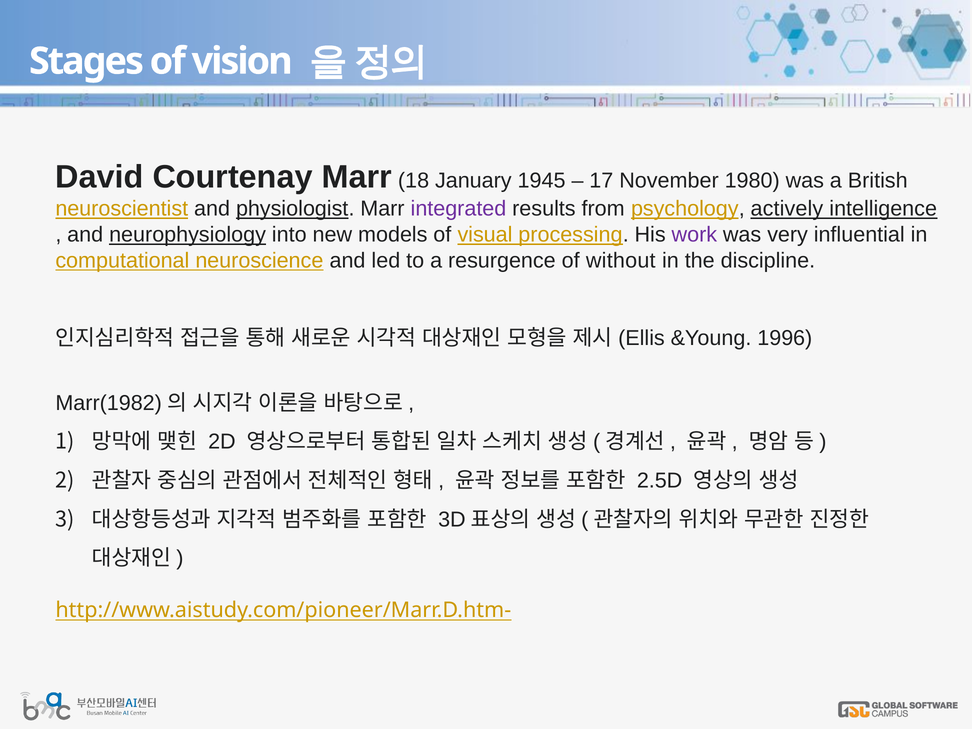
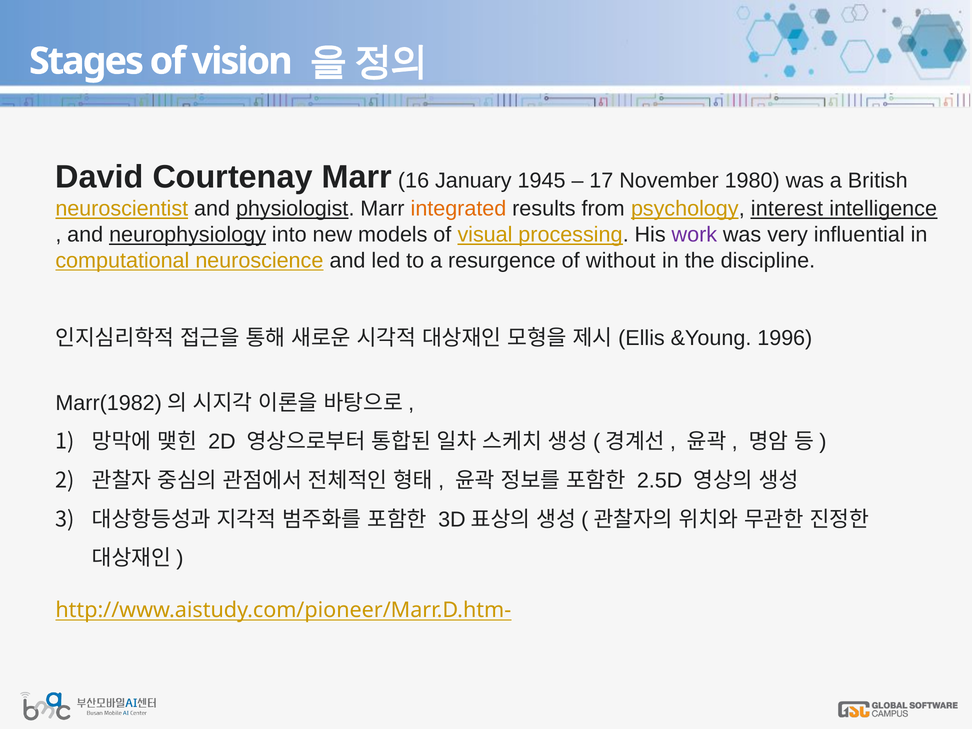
18: 18 -> 16
integrated colour: purple -> orange
actively: actively -> interest
